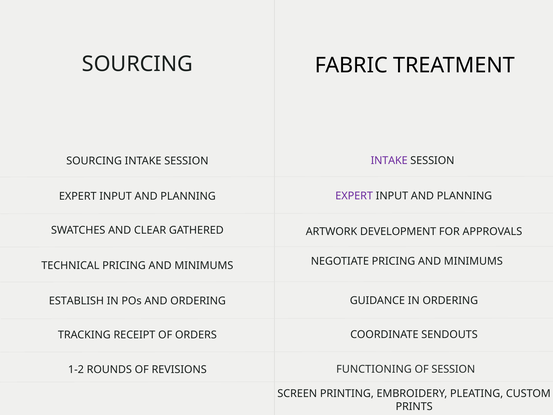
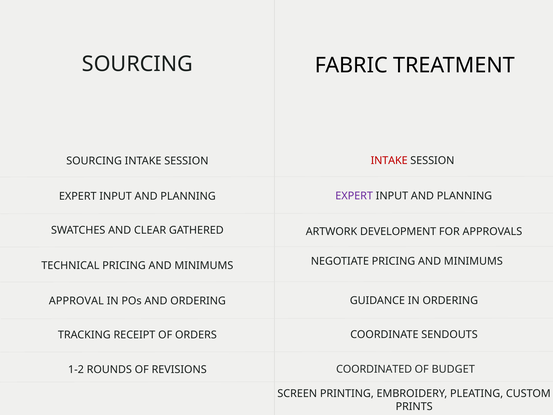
INTAKE at (389, 161) colour: purple -> red
ESTABLISH: ESTABLISH -> APPROVAL
FUNCTIONING: FUNCTIONING -> COORDINATED
OF SESSION: SESSION -> BUDGET
